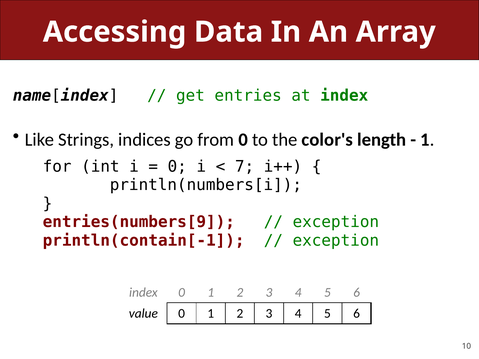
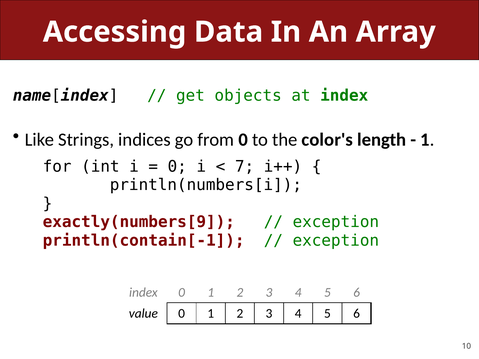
entries: entries -> objects
entries(numbers[9: entries(numbers[9 -> exactly(numbers[9
